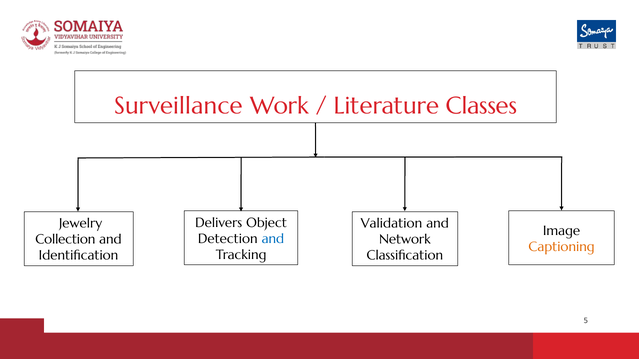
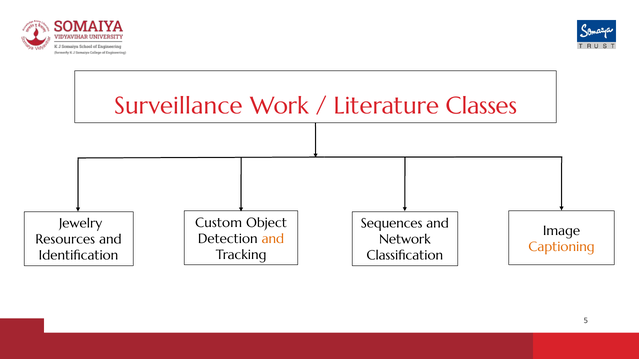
Delivers: Delivers -> Custom
Validation: Validation -> Sequences
and at (273, 239) colour: blue -> orange
Collection: Collection -> Resources
